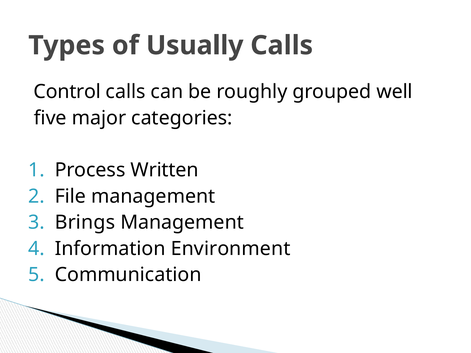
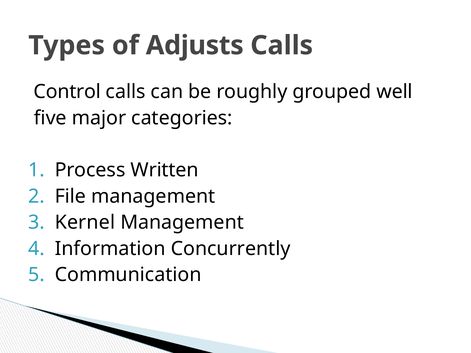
Usually: Usually -> Adjusts
Brings: Brings -> Kernel
Environment: Environment -> Concurrently
